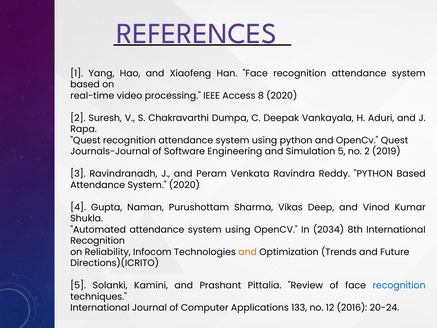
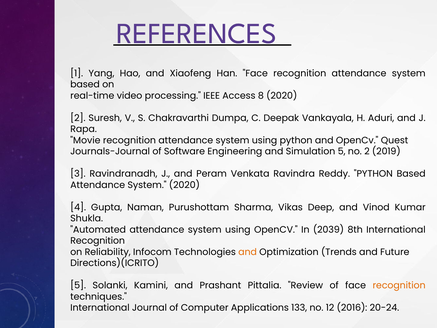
Quest at (85, 140): Quest -> Movie
2034: 2034 -> 2039
recognition at (399, 285) colour: blue -> orange
